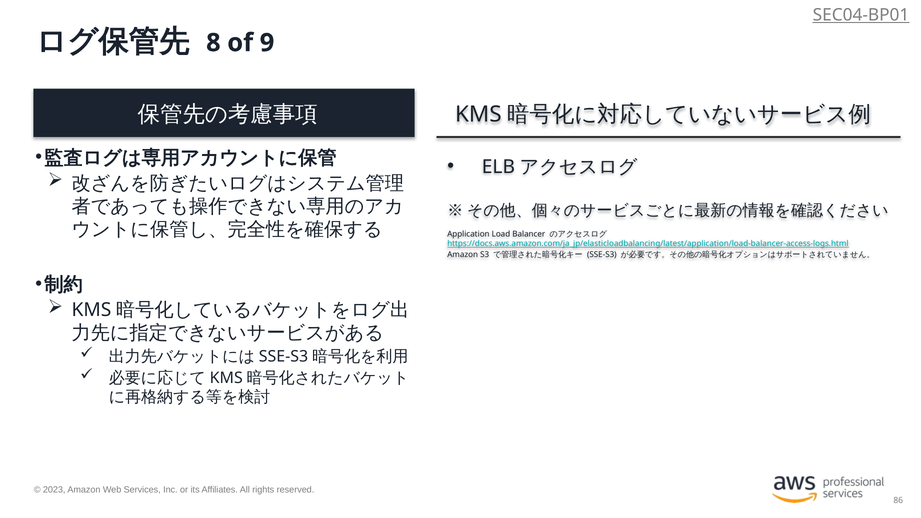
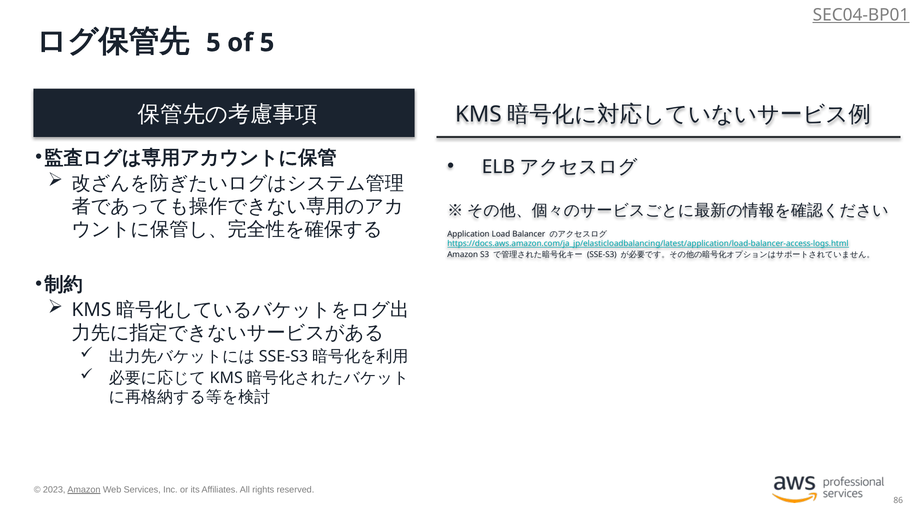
8 at (213, 43): 8 -> 5
of 9: 9 -> 5
Amazon at (84, 490) underline: none -> present
